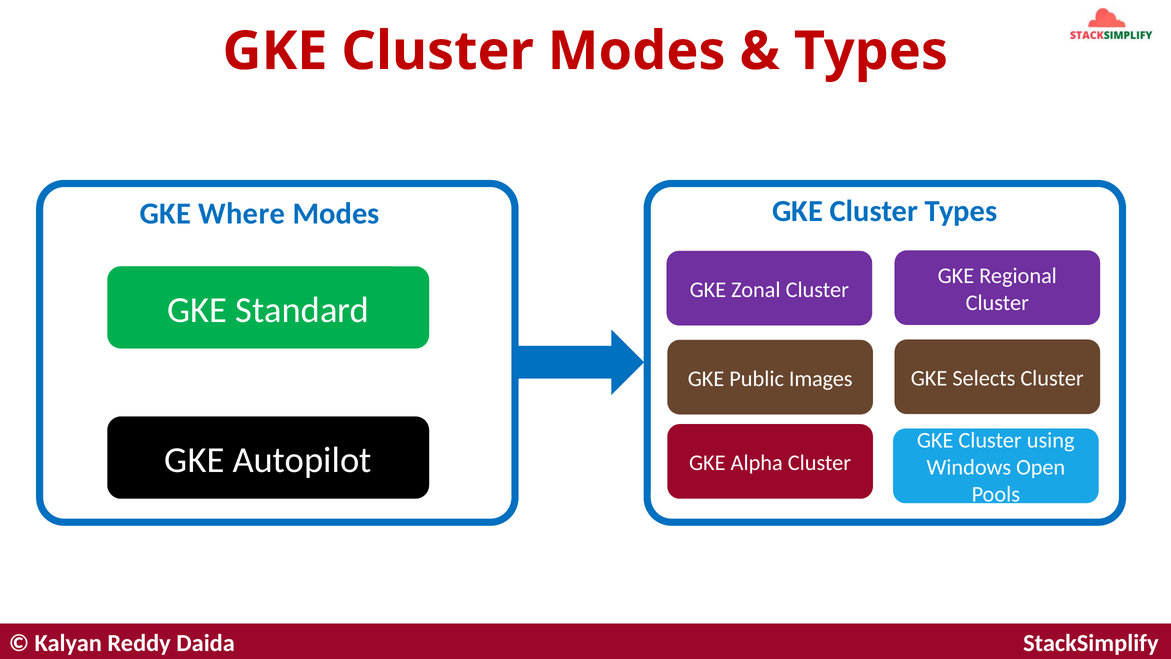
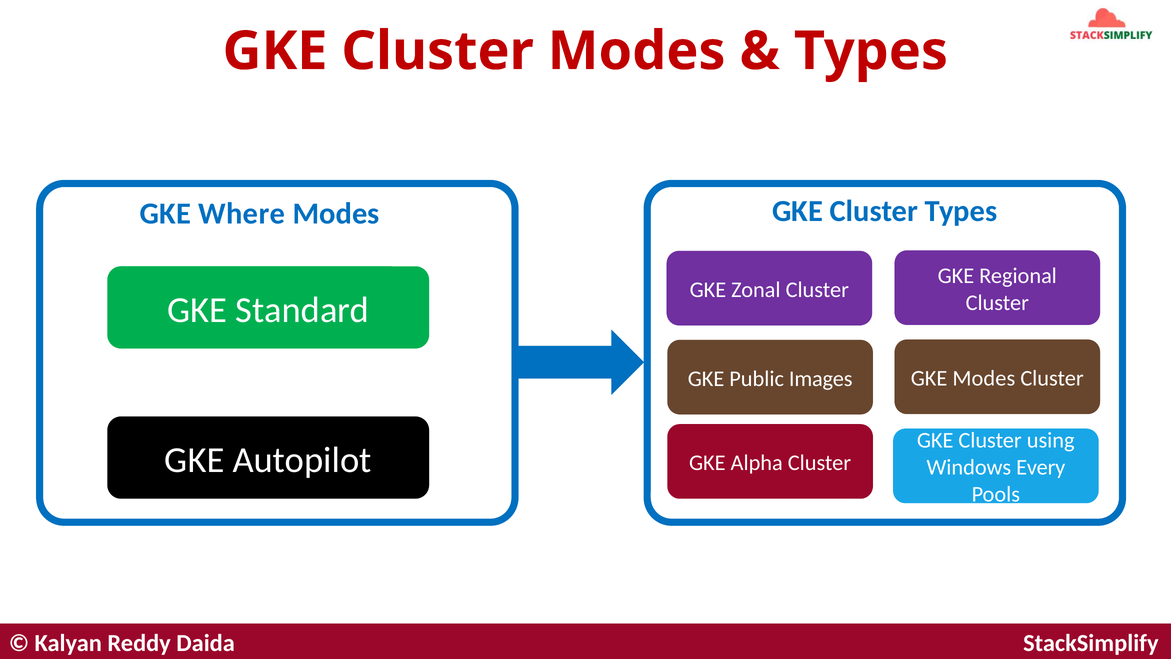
GKE Selects: Selects -> Modes
Open: Open -> Every
